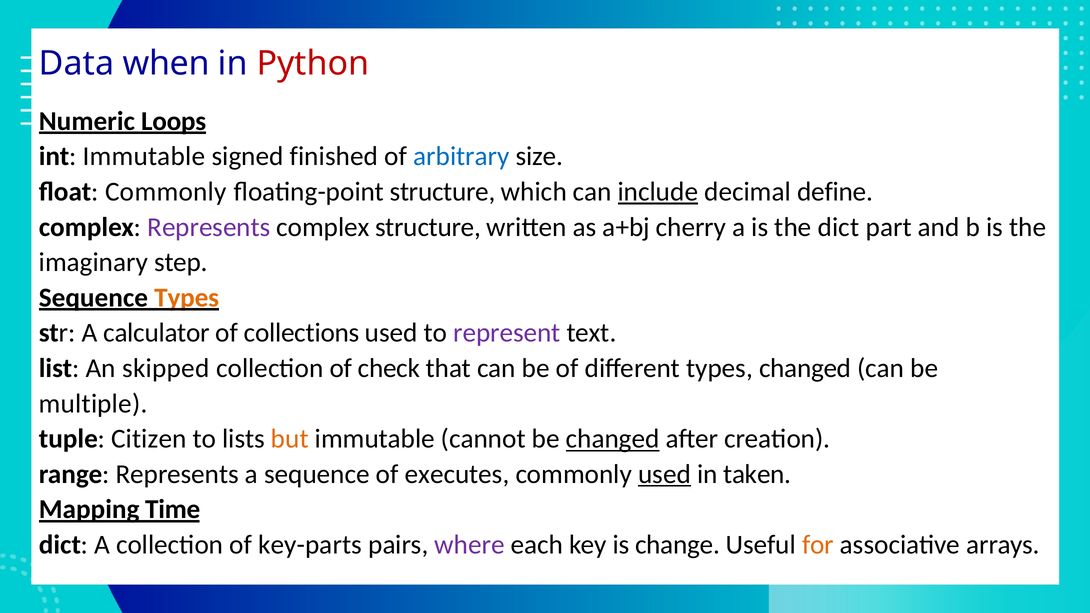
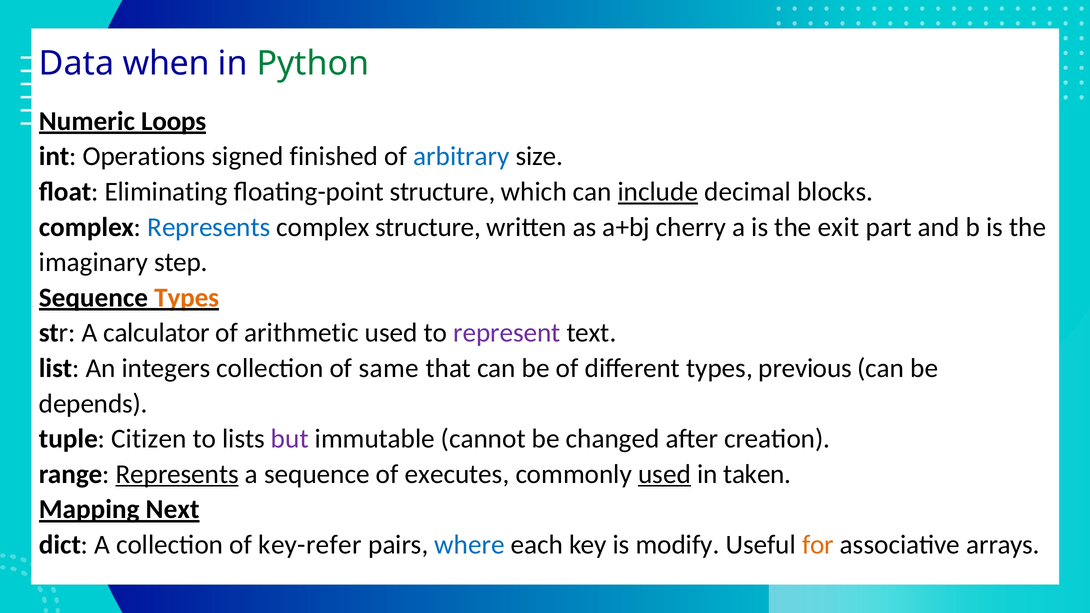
Python colour: red -> green
int Immutable: Immutable -> Operations
float Commonly: Commonly -> Eliminating
define: define -> blocks
Represents at (209, 227) colour: purple -> blue
the dict: dict -> exit
collections: collections -> arithmetic
skipped: skipped -> integers
check: check -> same
types changed: changed -> previous
multiple: multiple -> depends
but colour: orange -> purple
changed at (613, 439) underline: present -> none
Represents at (177, 474) underline: none -> present
Time: Time -> Next
key-parts: key-parts -> key-refer
where colour: purple -> blue
change: change -> modify
